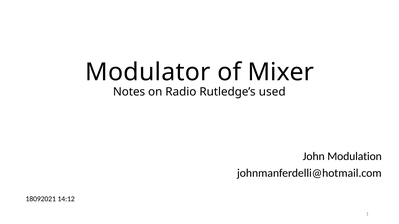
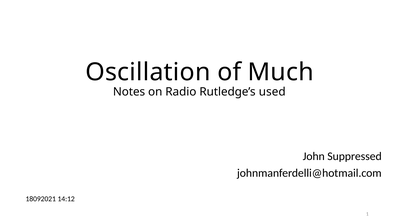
Modulator: Modulator -> Oscillation
Mixer: Mixer -> Much
Modulation: Modulation -> Suppressed
